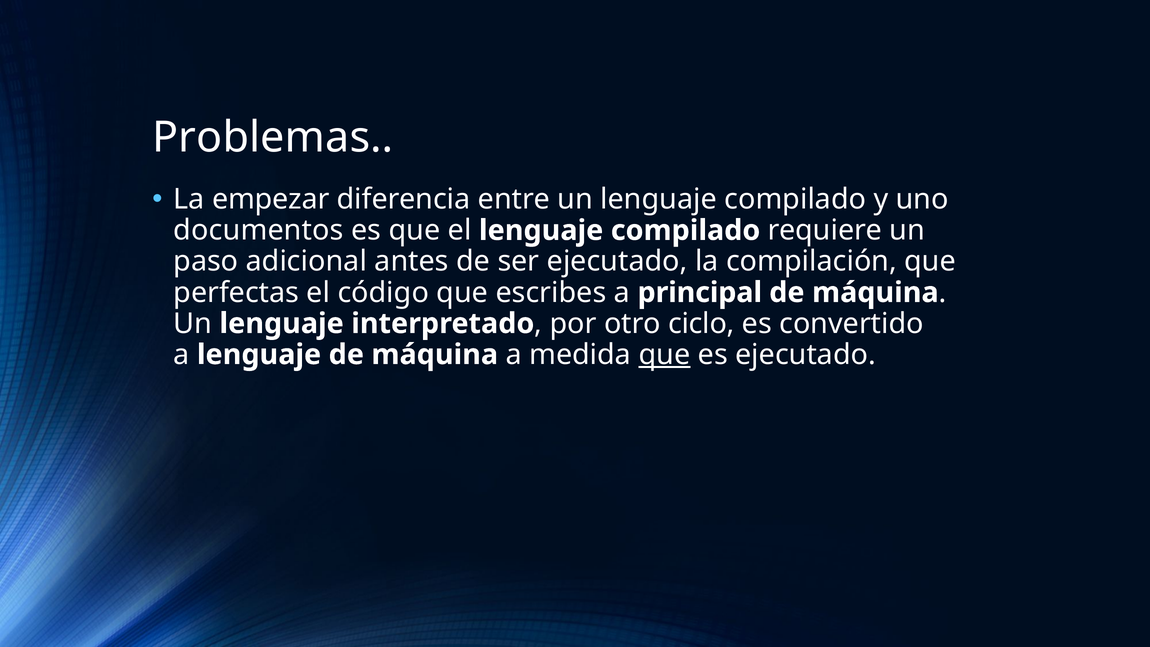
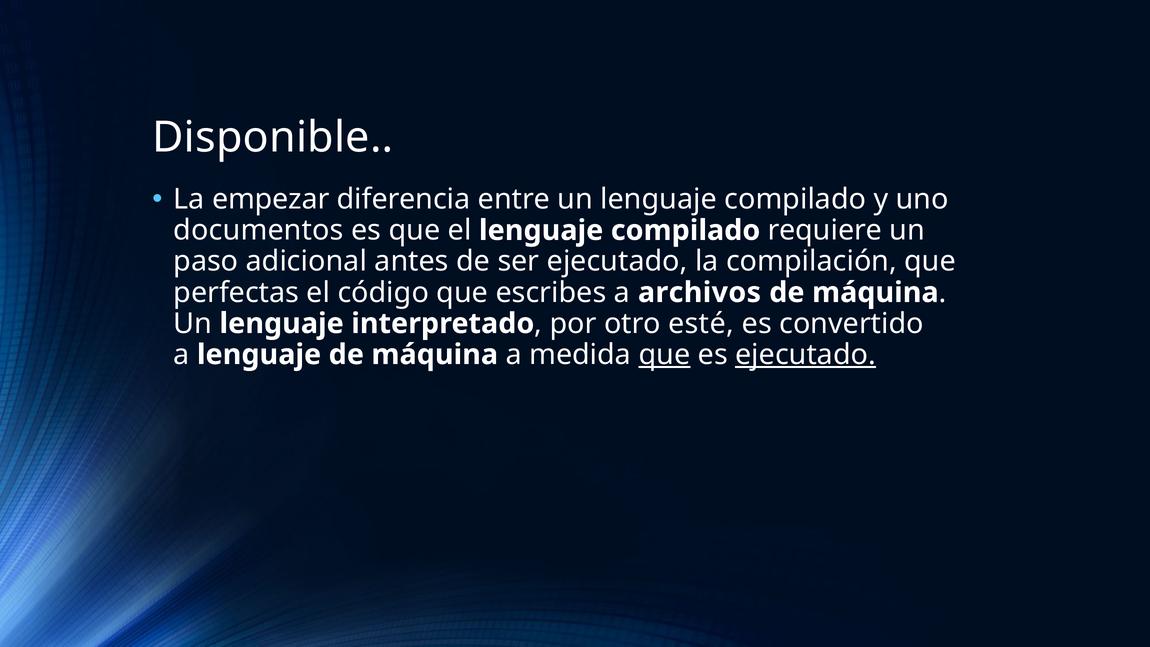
Problemas: Problemas -> Disponible
principal: principal -> archivos
ciclo: ciclo -> esté
ejecutado at (806, 355) underline: none -> present
